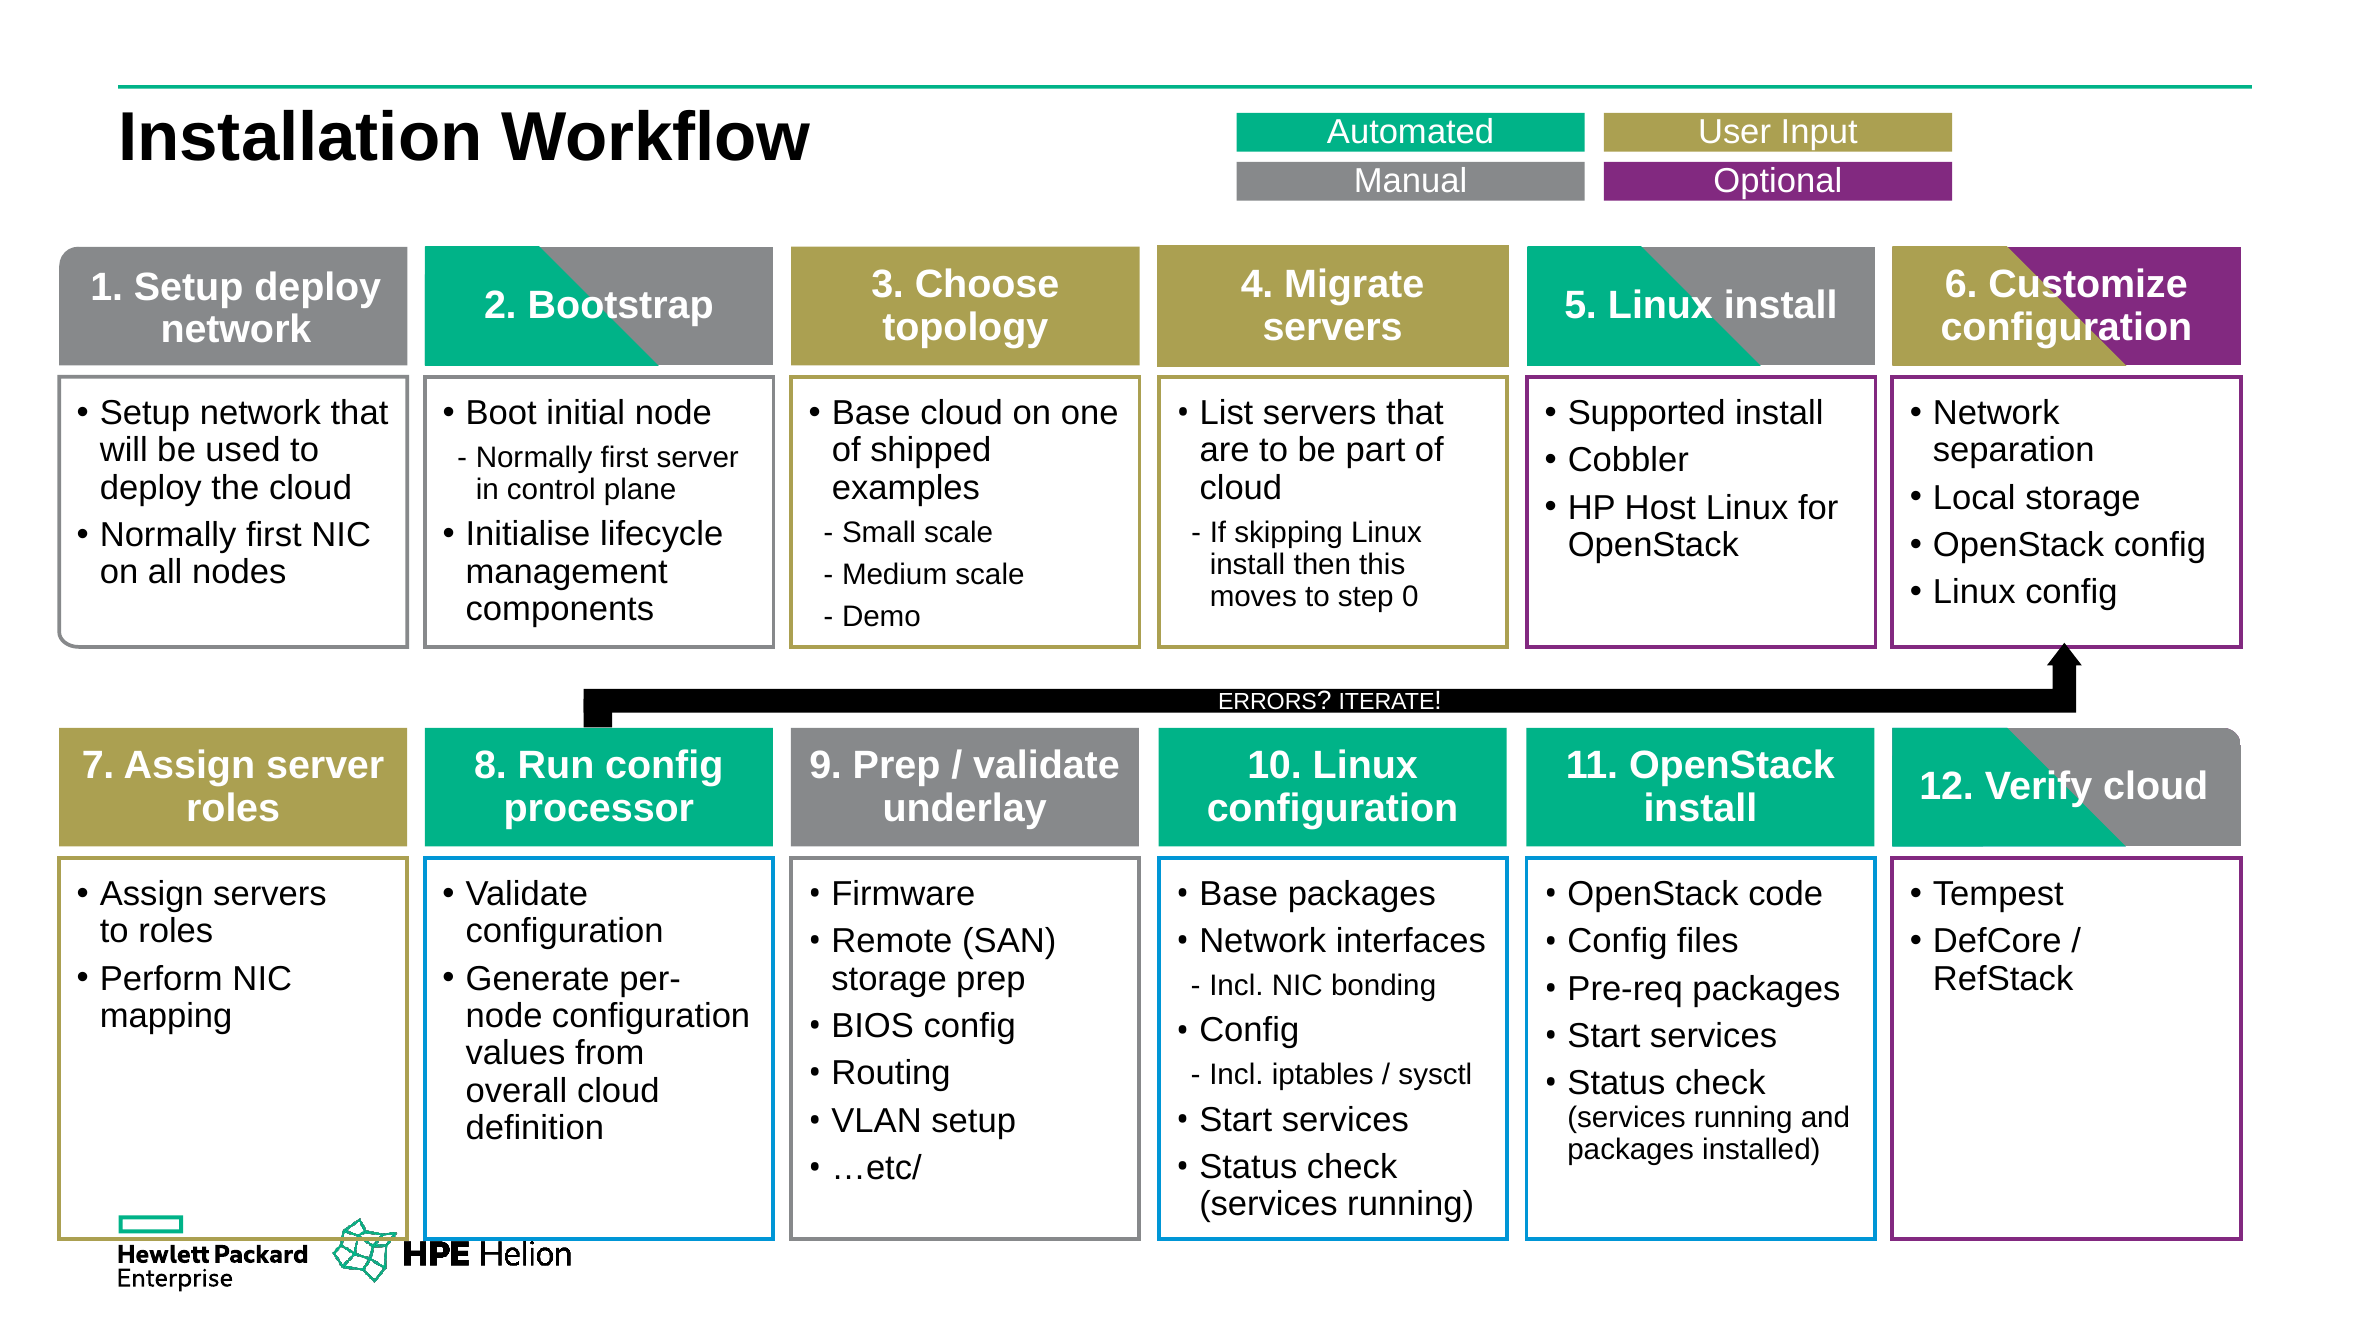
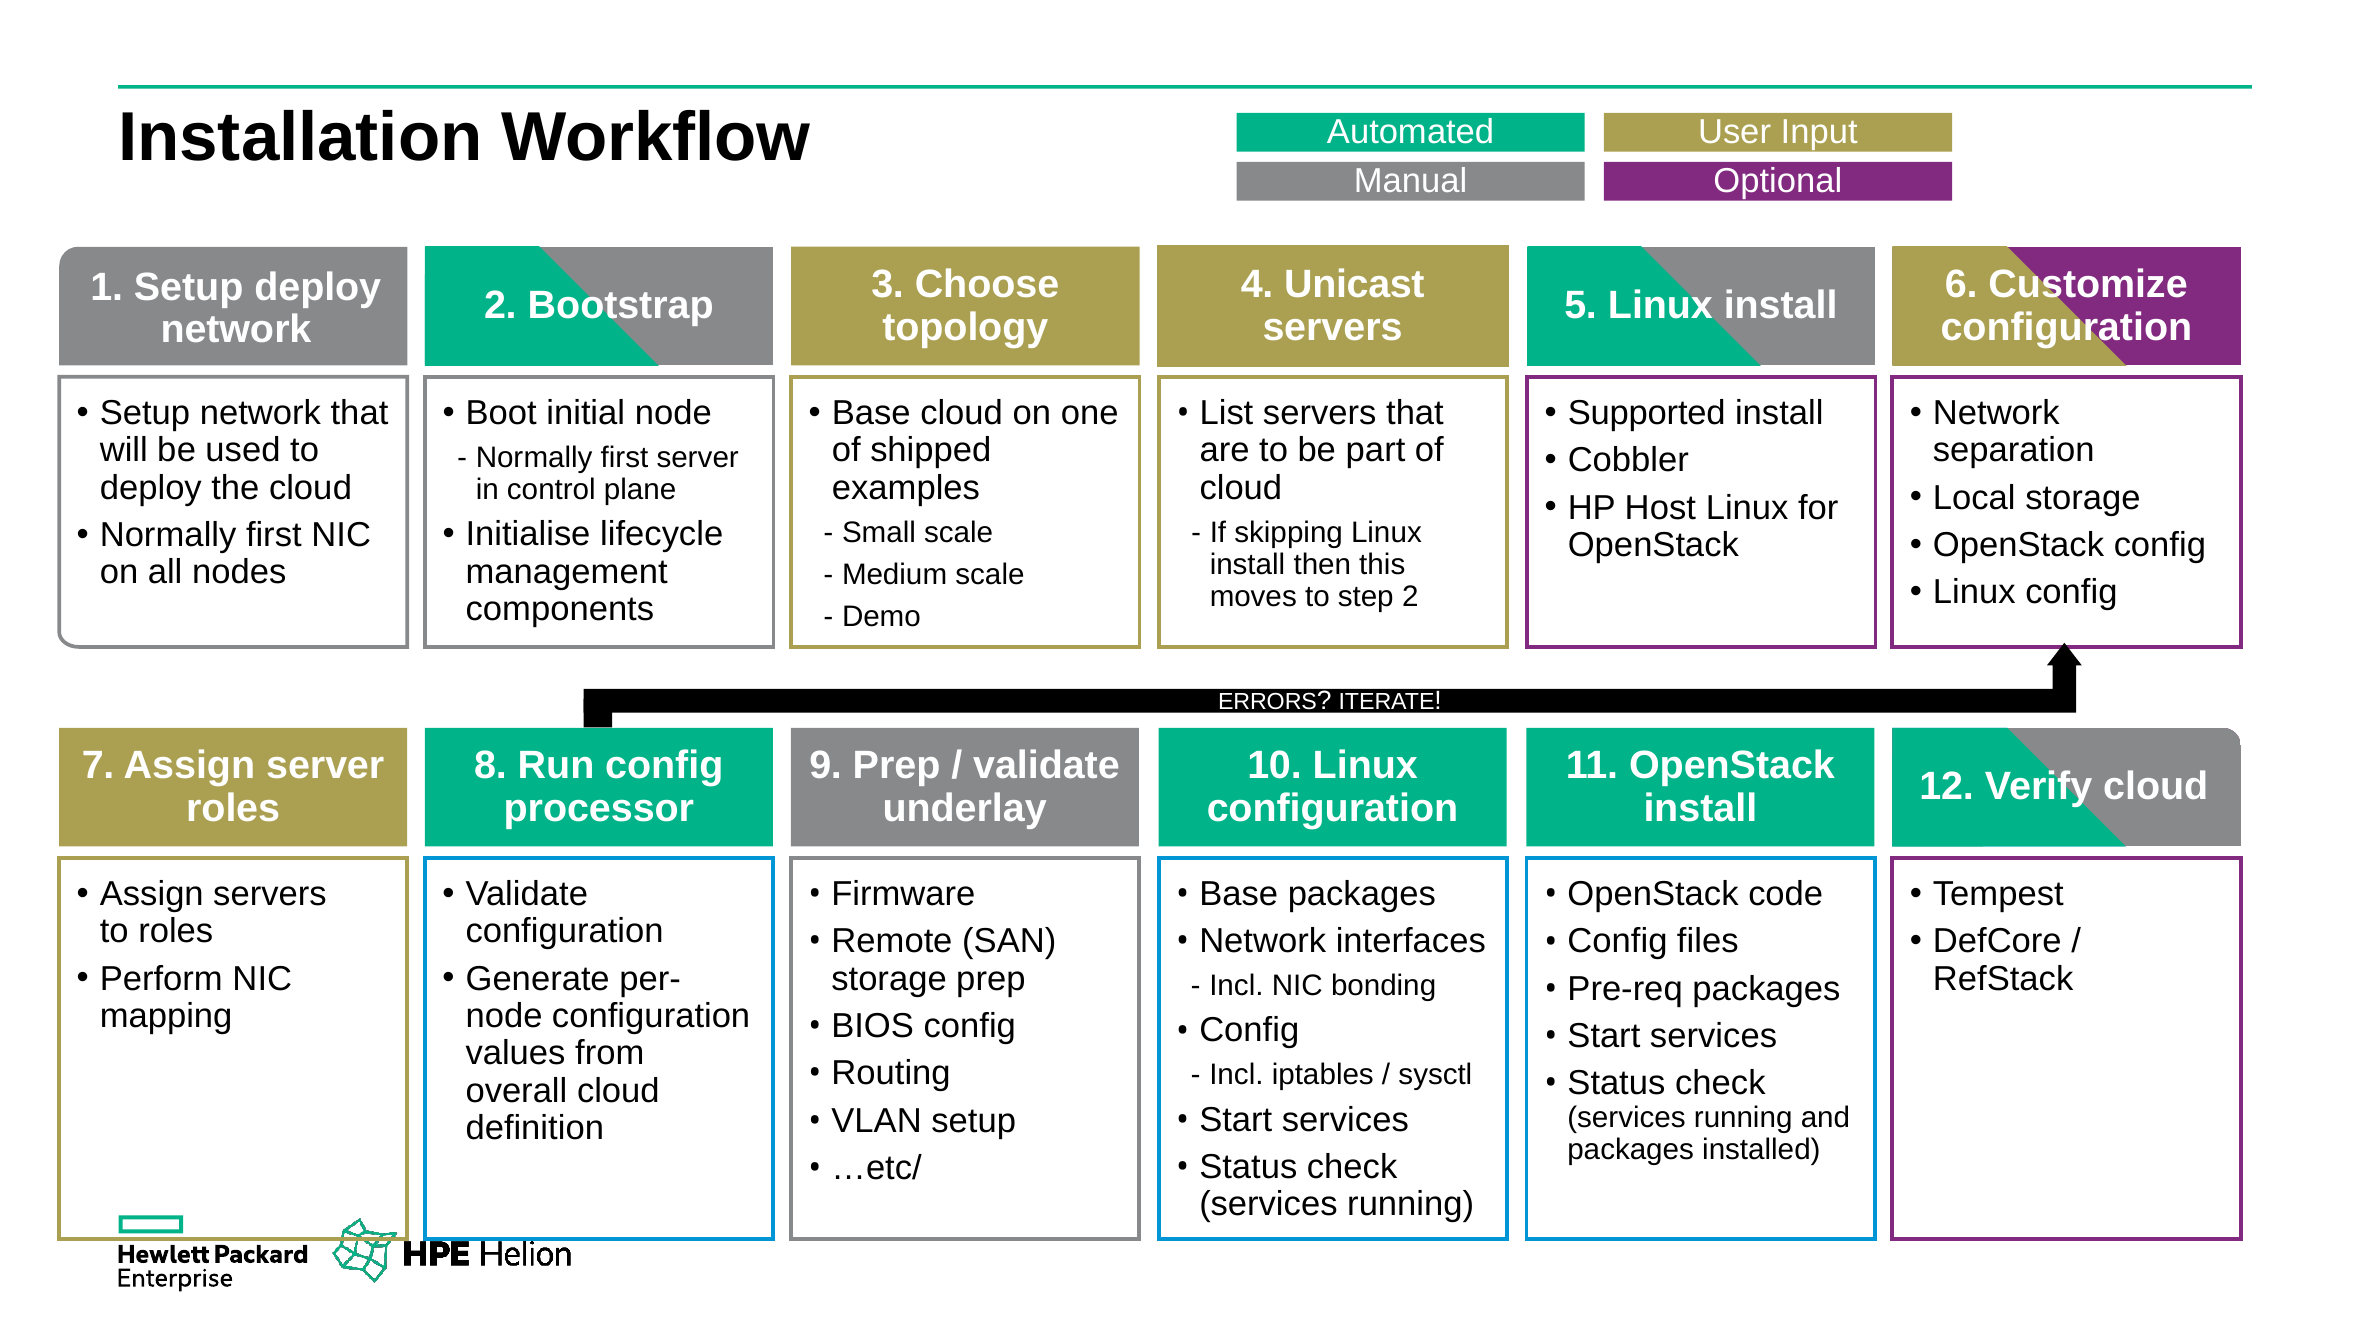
Migrate: Migrate -> Unicast
step 0: 0 -> 2
